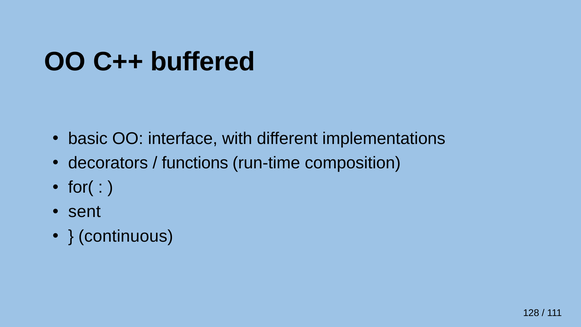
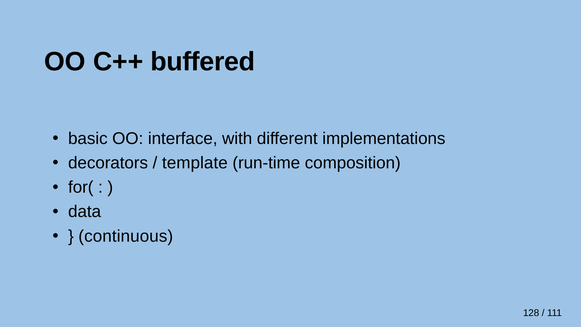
functions: functions -> template
sent: sent -> data
